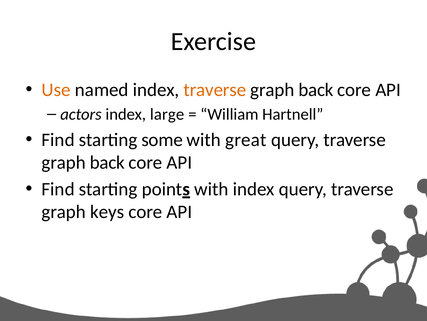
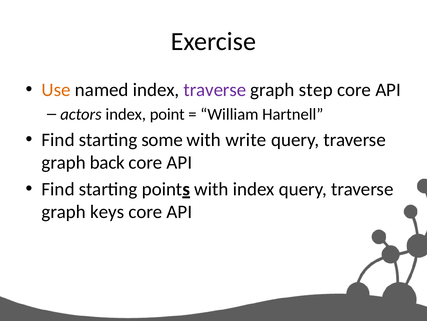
traverse at (215, 90) colour: orange -> purple
back at (316, 90): back -> step
large: large -> point
great: great -> write
